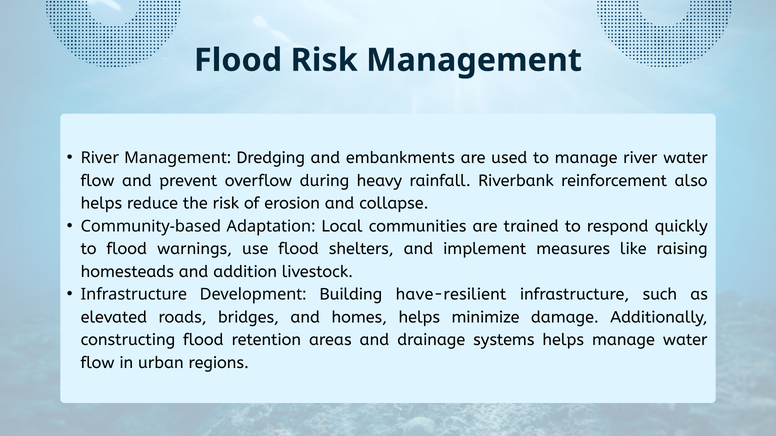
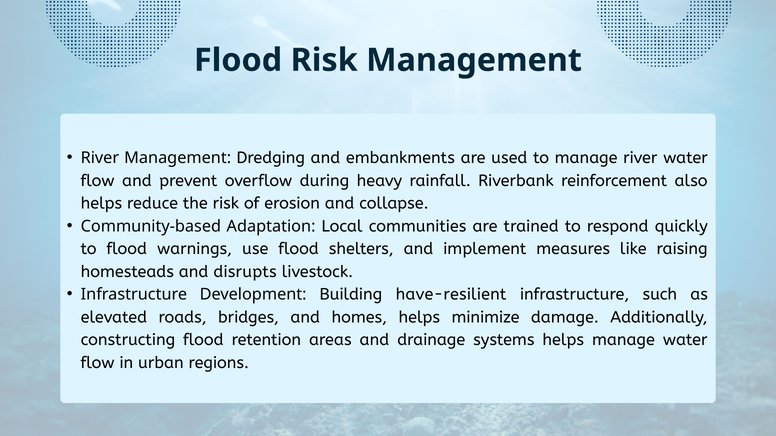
addition: addition -> disrupts
